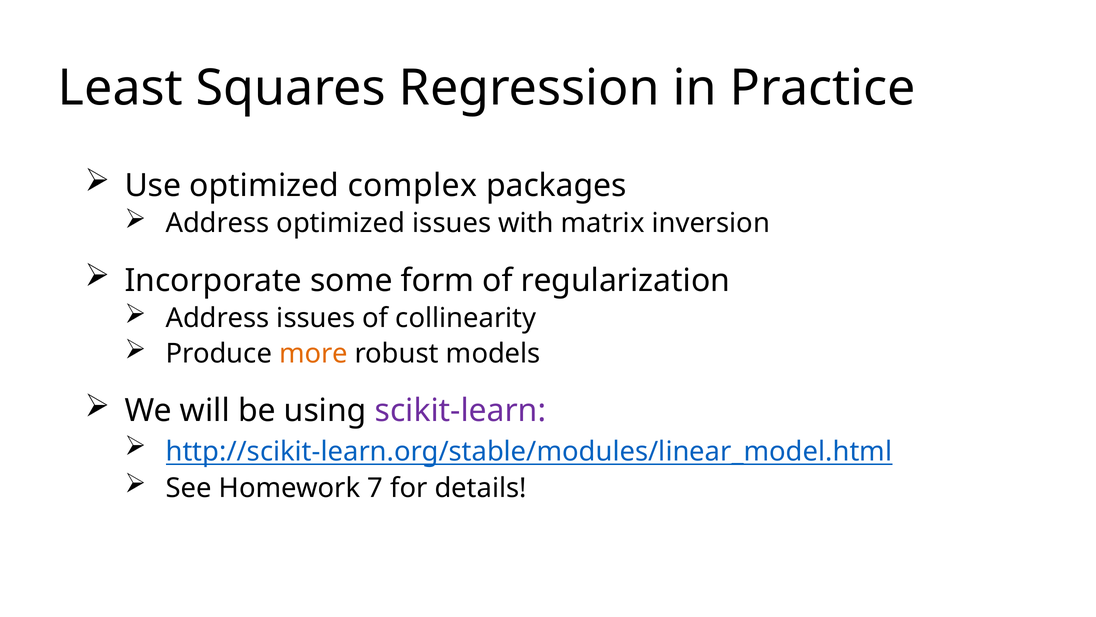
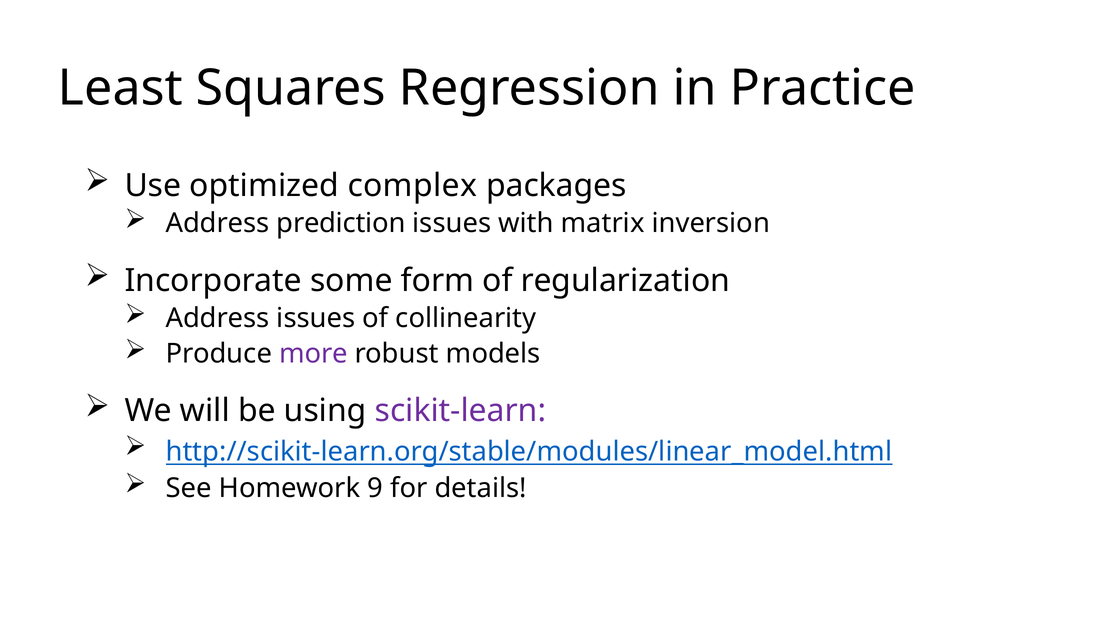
Address optimized: optimized -> prediction
more colour: orange -> purple
7: 7 -> 9
